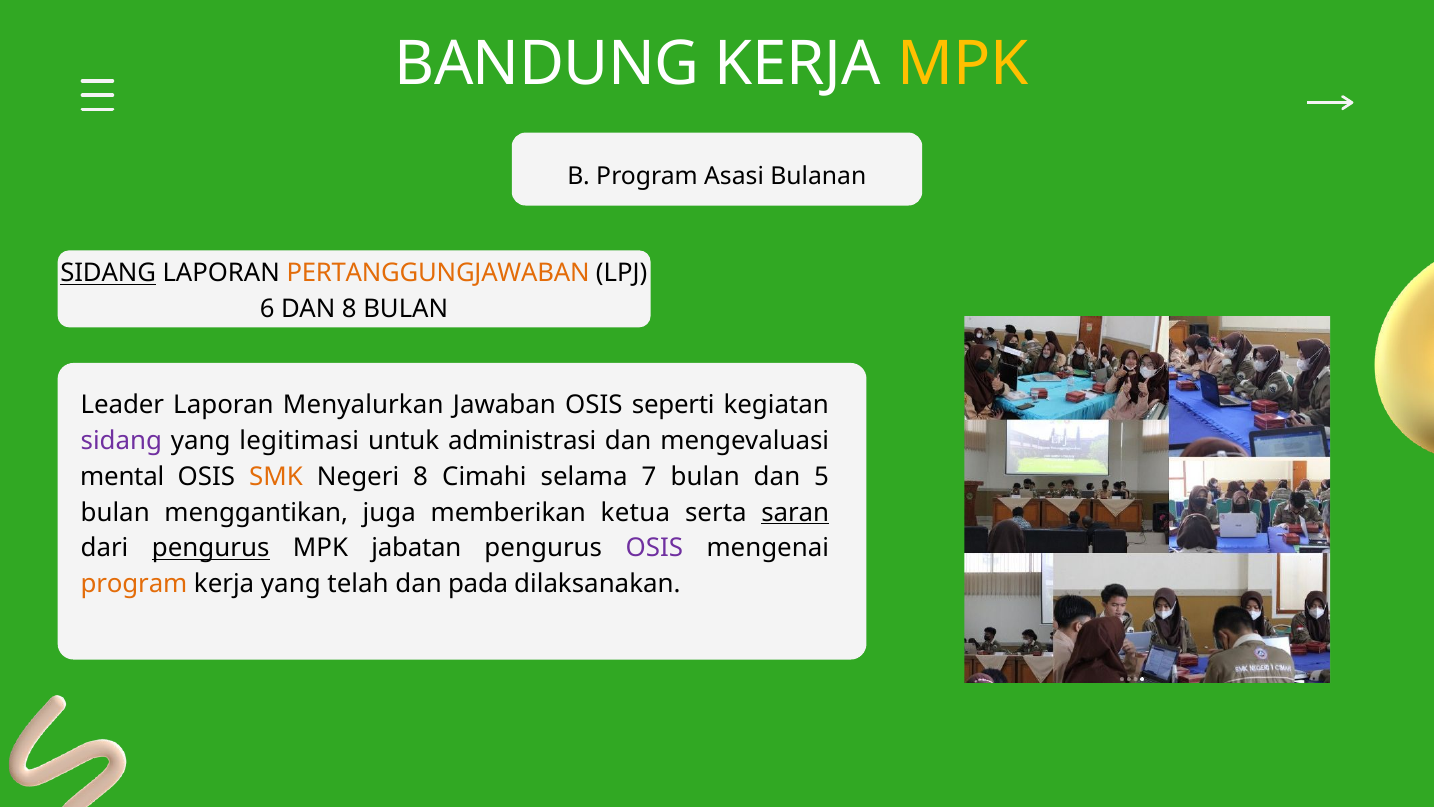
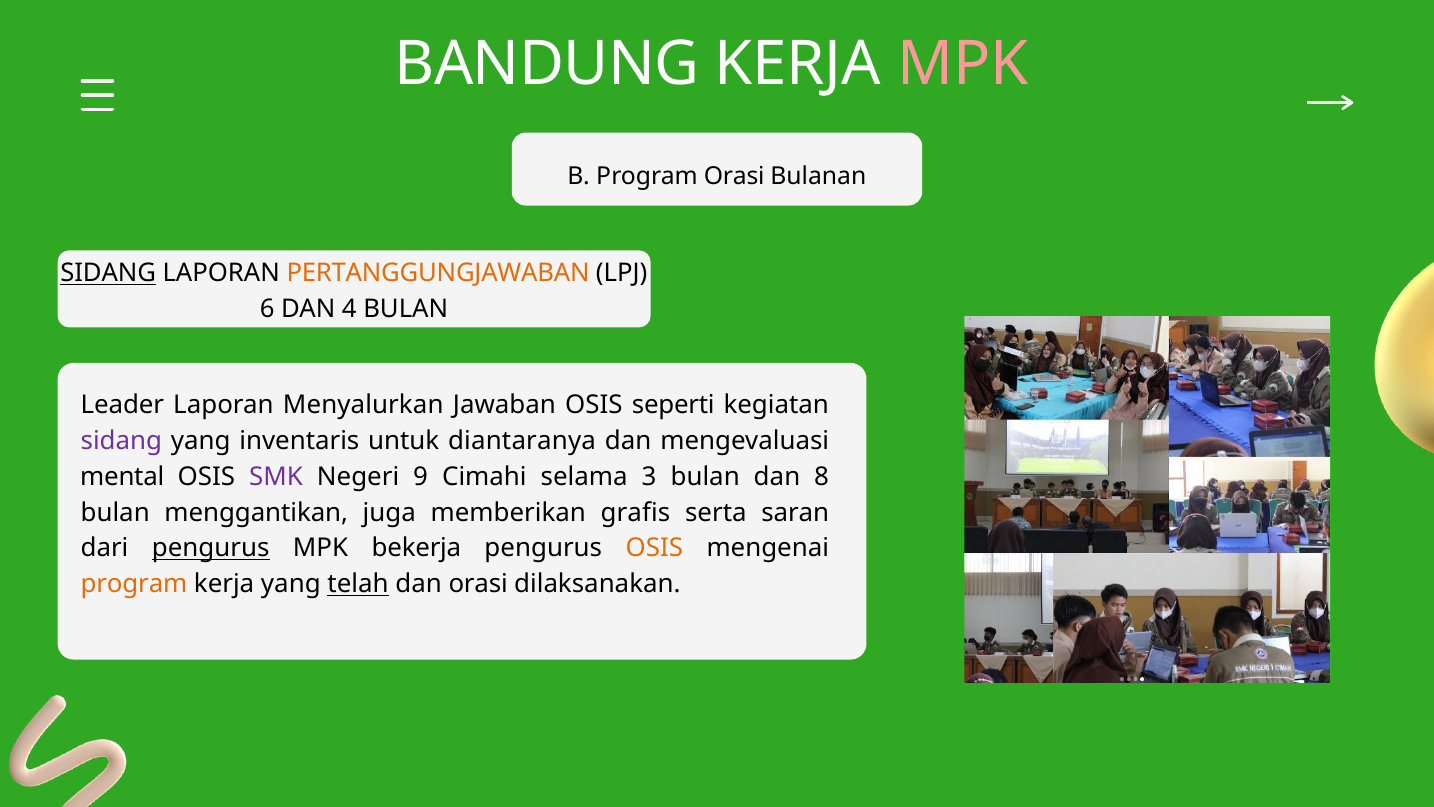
MPK at (963, 64) colour: yellow -> pink
Program Asasi: Asasi -> Orasi
DAN 8: 8 -> 4
legitimasi: legitimasi -> inventaris
administrasi: administrasi -> diantaranya
SMK colour: orange -> purple
Negeri 8: 8 -> 9
7: 7 -> 3
5: 5 -> 8
ketua: ketua -> grafis
saran underline: present -> none
jabatan: jabatan -> bekerja
OSIS at (654, 548) colour: purple -> orange
telah underline: none -> present
dan pada: pada -> orasi
